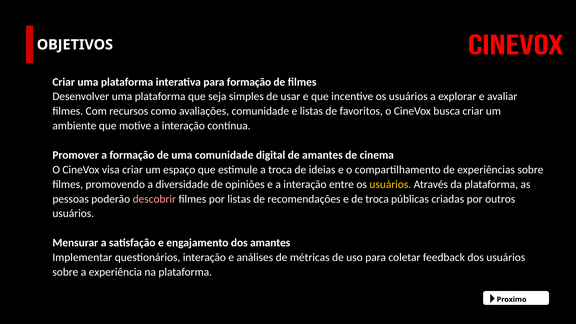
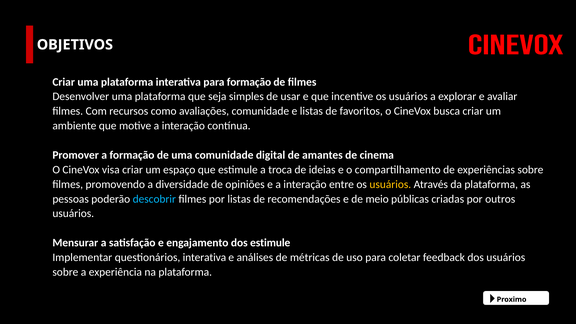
descobrir colour: pink -> light blue
de troca: troca -> meio
dos amantes: amantes -> estimule
questionários interação: interação -> interativa
